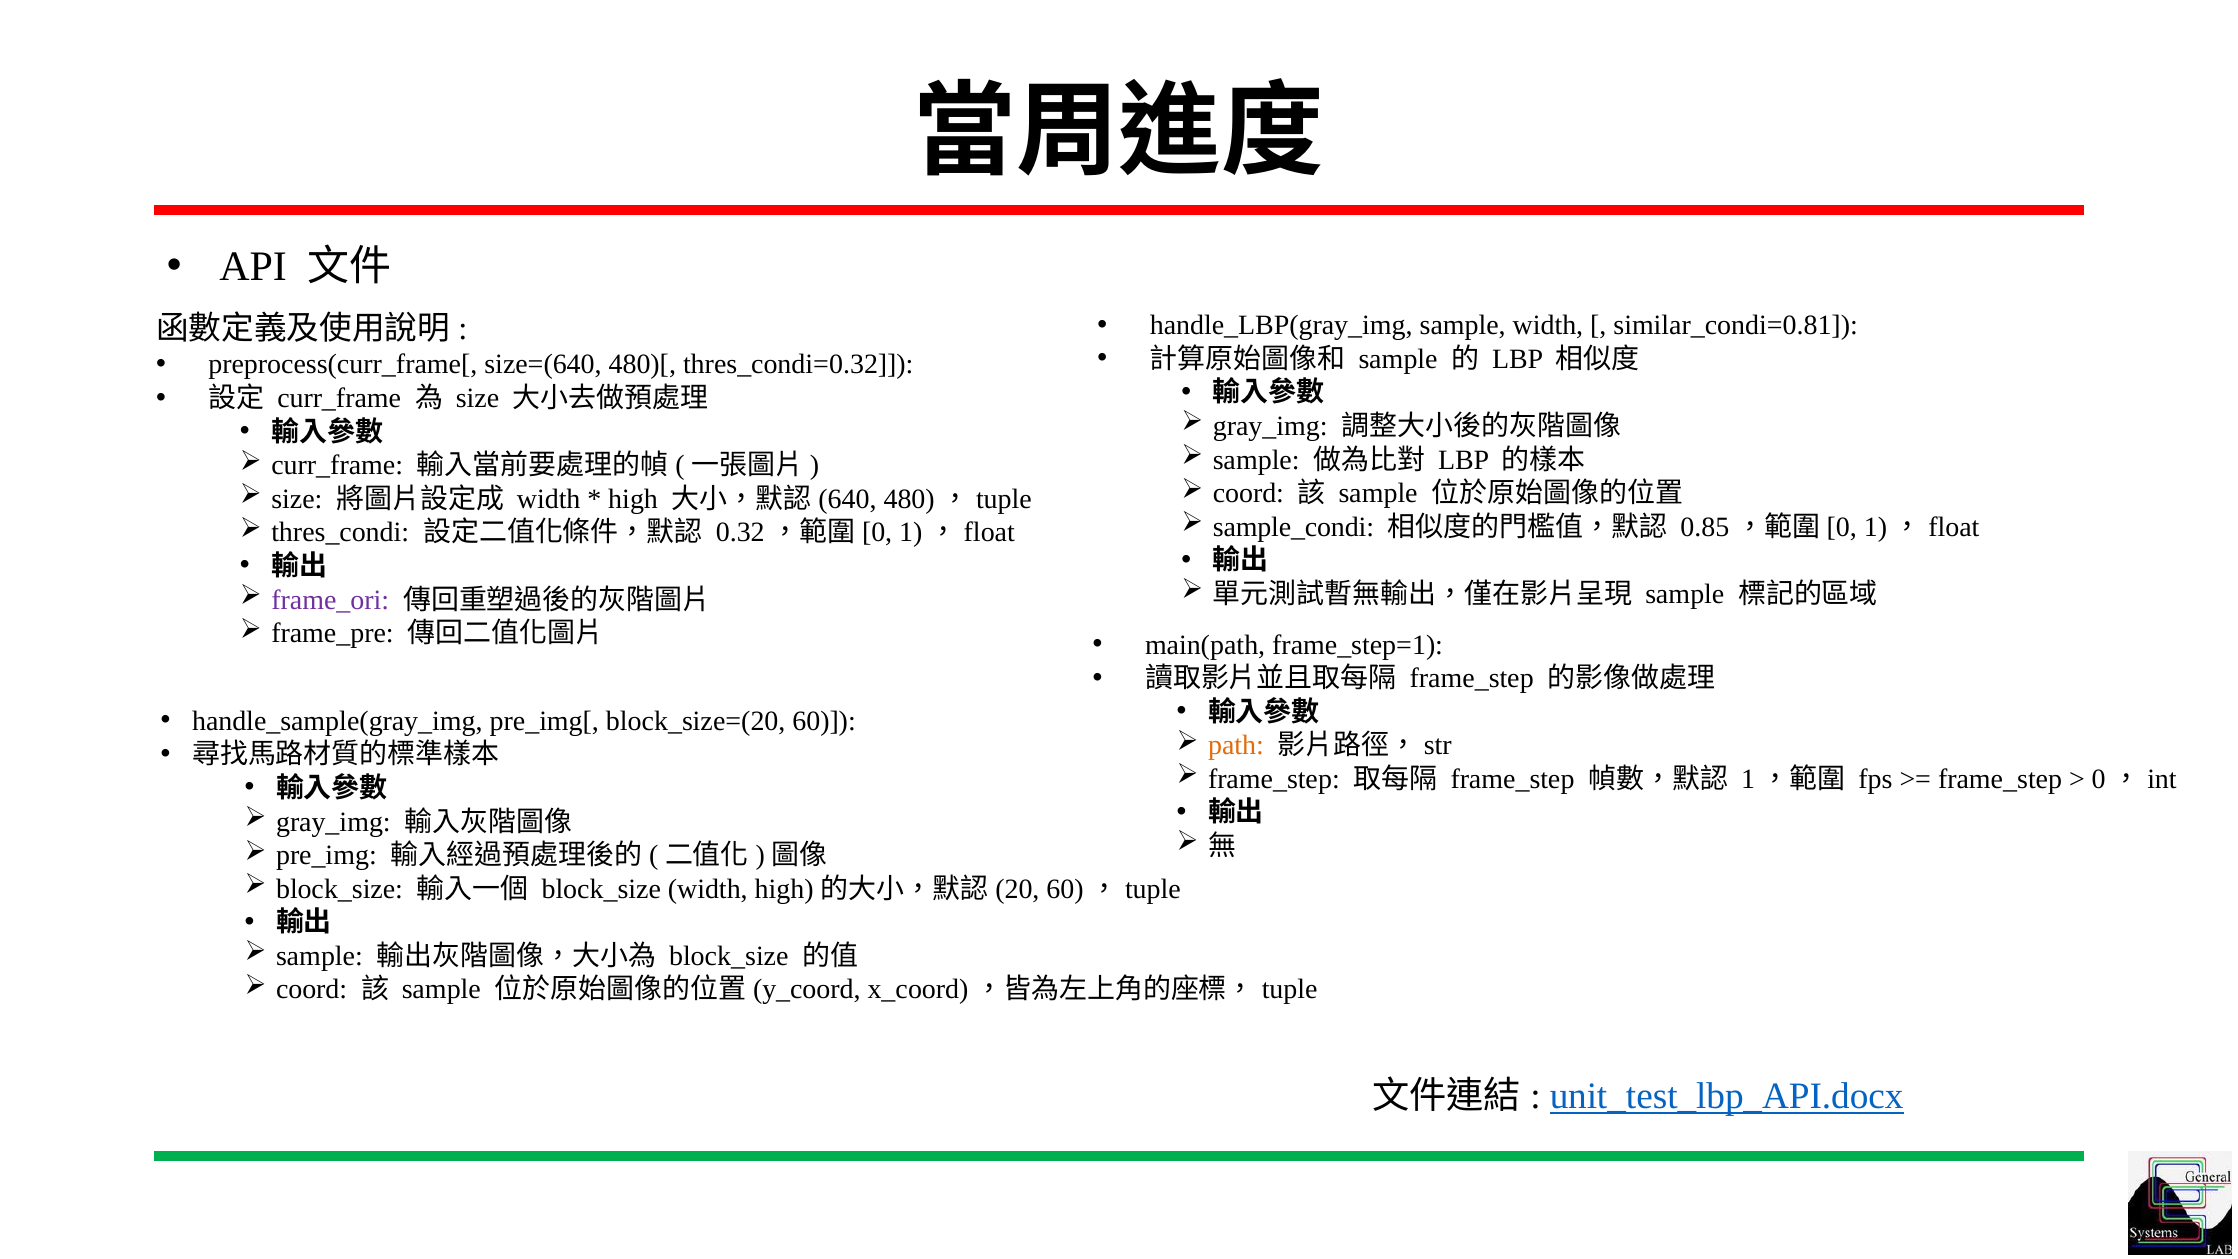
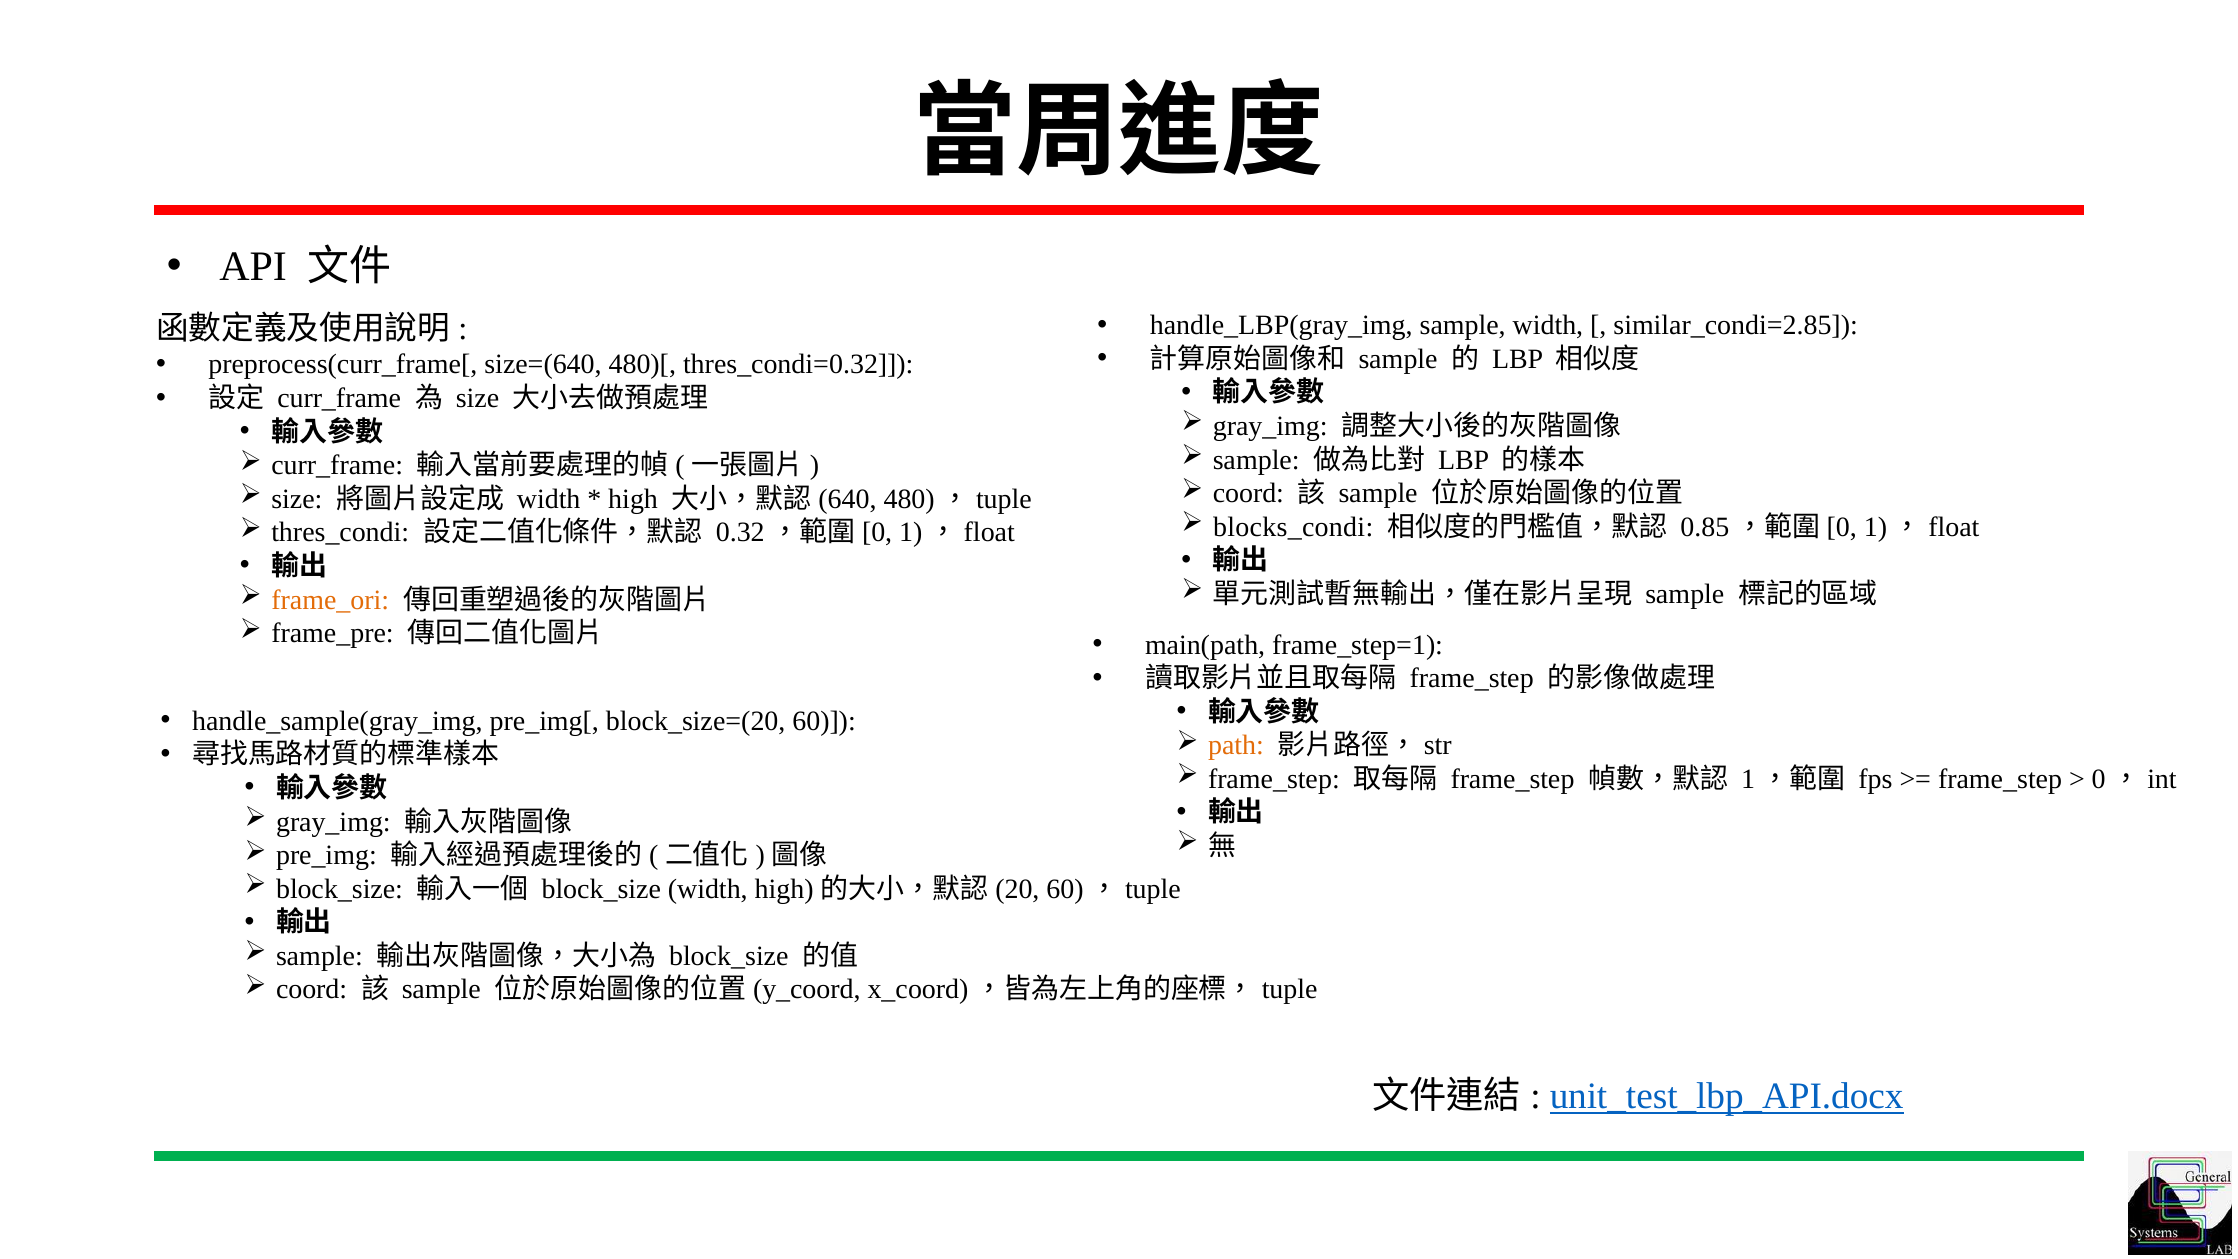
similar_condi=0.81: similar_condi=0.81 -> similar_condi=2.85
sample_condi: sample_condi -> blocks_condi
frame_ori colour: purple -> orange
